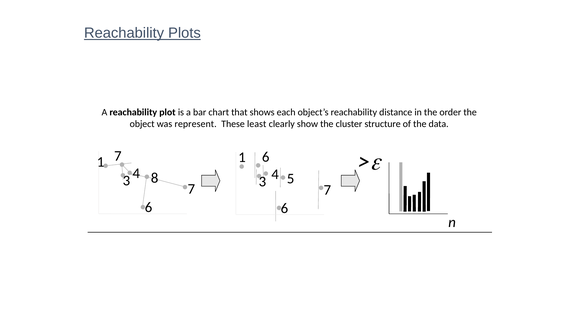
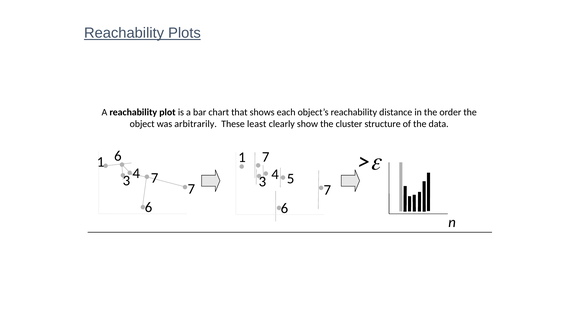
represent: represent -> arbitrarily
1 6: 6 -> 7
1 7: 7 -> 6
4 8: 8 -> 7
